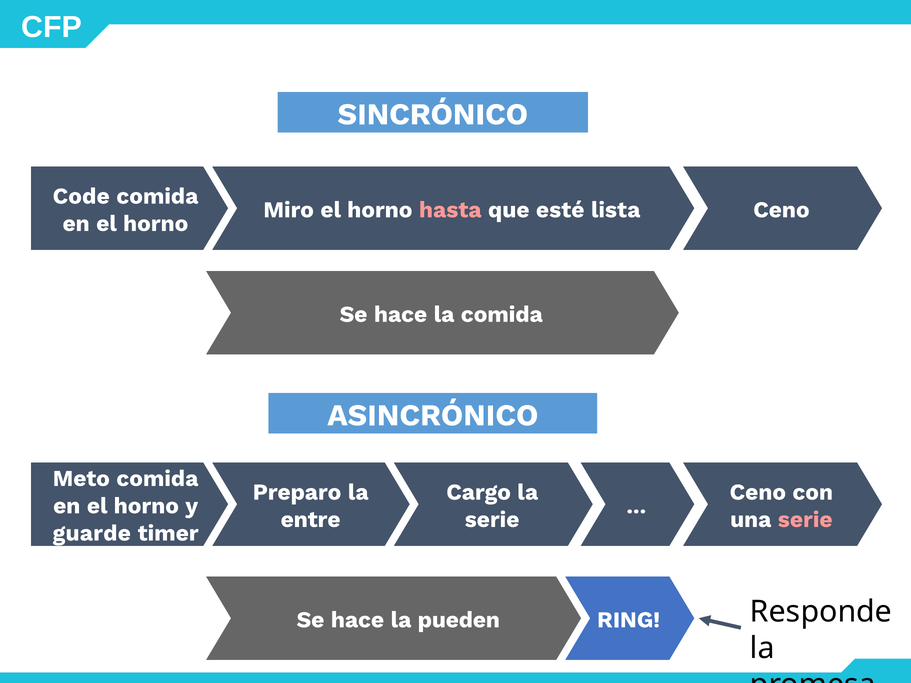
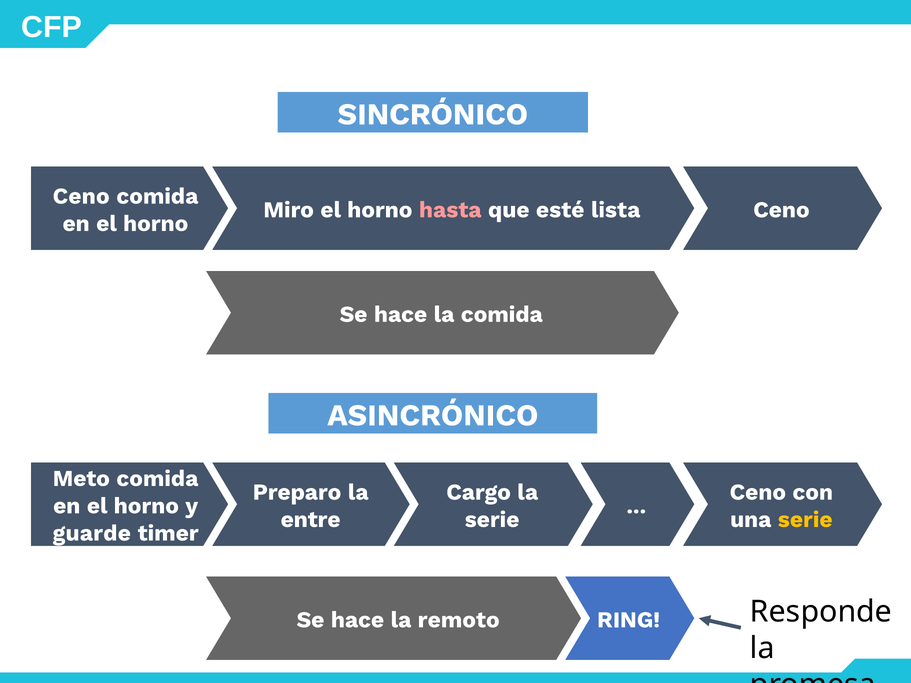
Code at (81, 196): Code -> Ceno
serie at (805, 520) colour: pink -> yellow
pueden: pueden -> remoto
